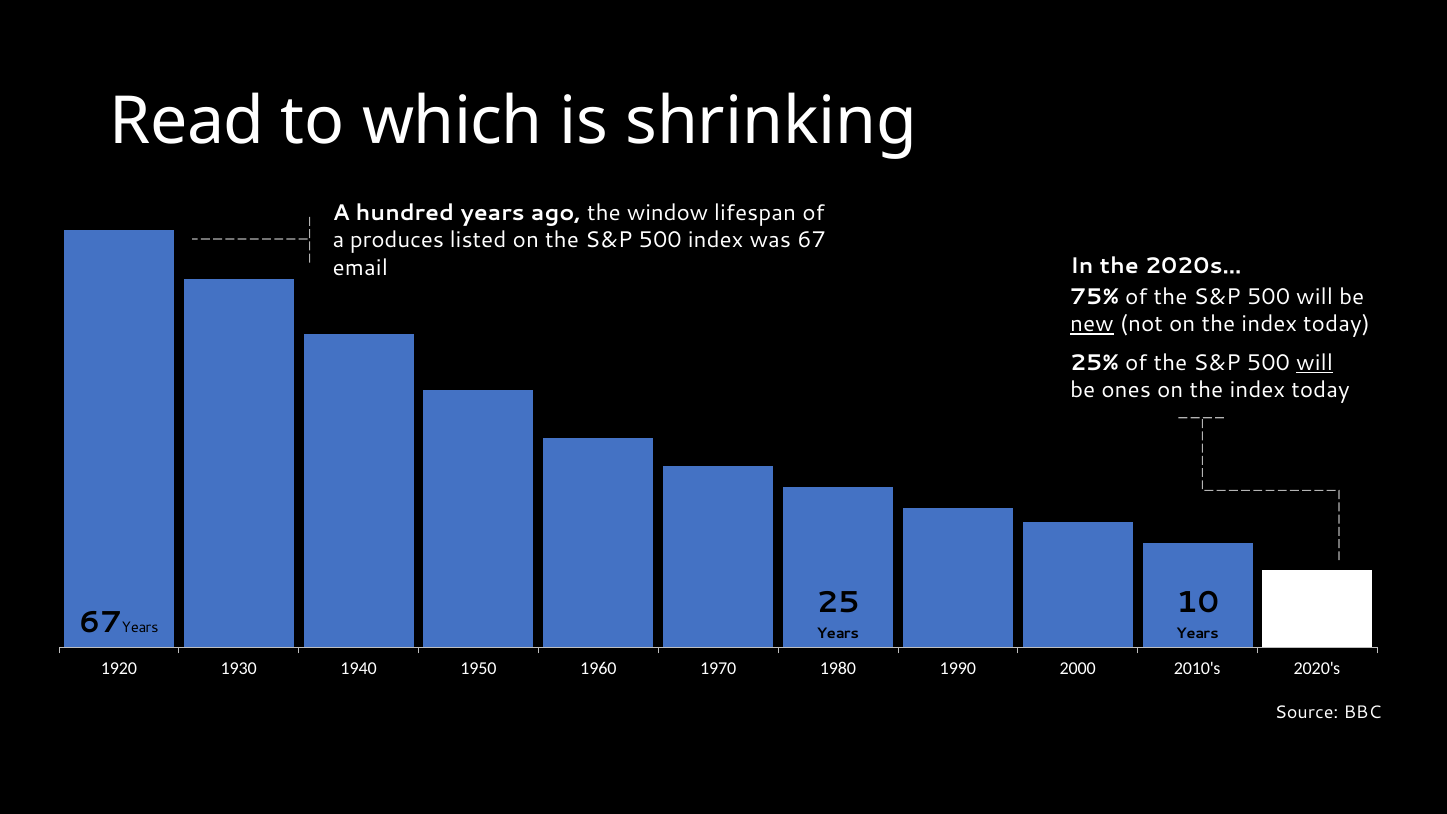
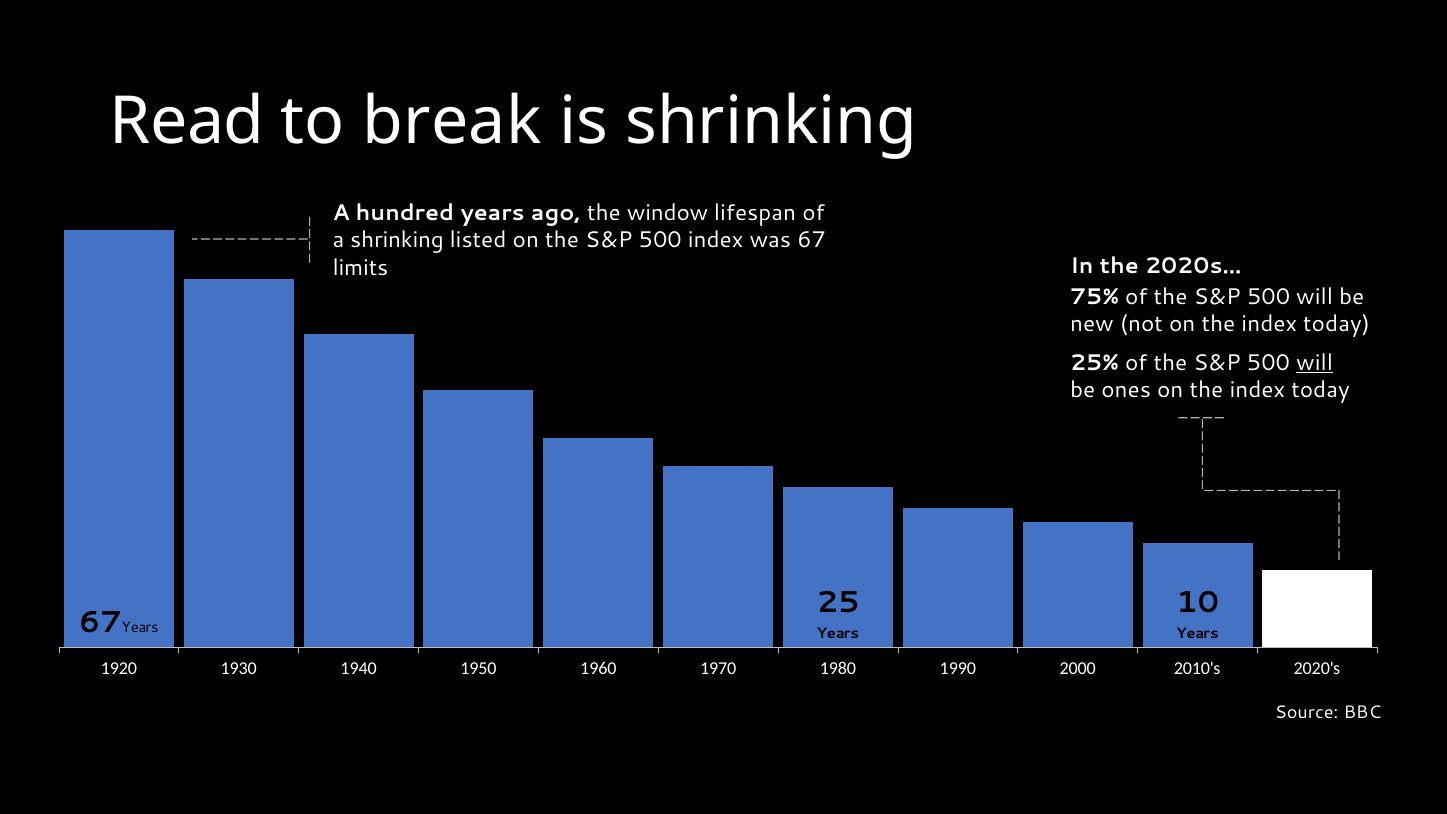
which: which -> break
a produces: produces -> shrinking
email: email -> limits
new underline: present -> none
